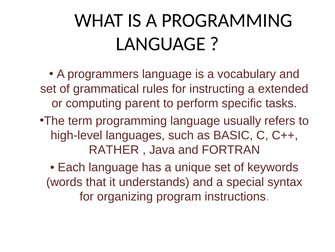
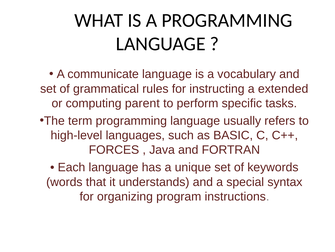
programmers: programmers -> communicate
RATHER: RATHER -> FORCES
